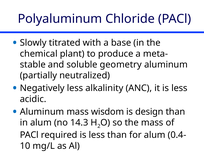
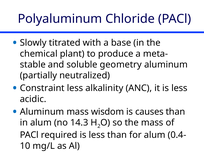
Negatively: Negatively -> Constraint
design: design -> causes
